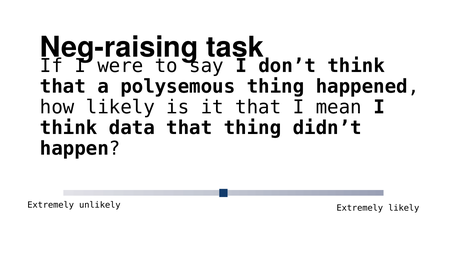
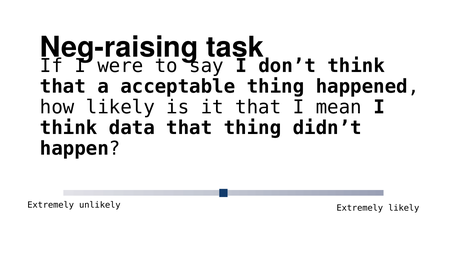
polysemous: polysemous -> acceptable
